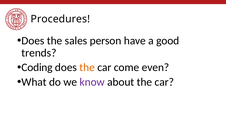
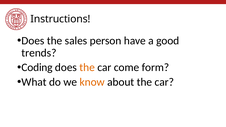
Procedures: Procedures -> Instructions
even: even -> form
know colour: purple -> orange
